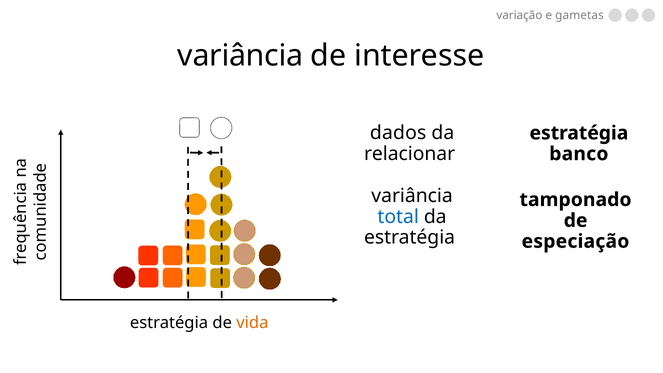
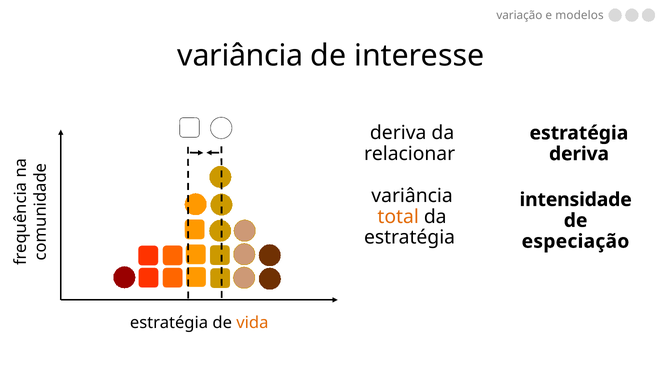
gametas: gametas -> modelos
dados at (398, 133): dados -> deriva
banco at (579, 154): banco -> deriva
tamponado: tamponado -> intensidade
total colour: blue -> orange
